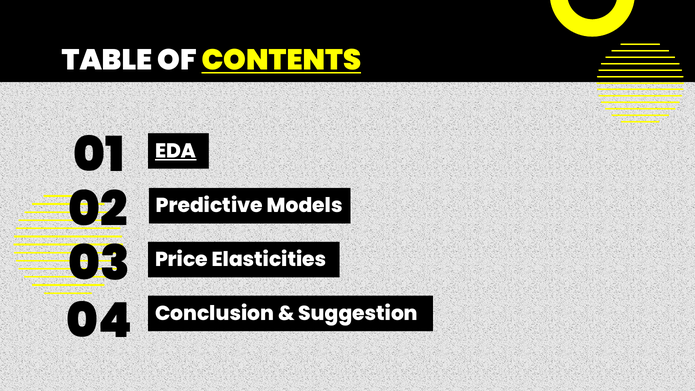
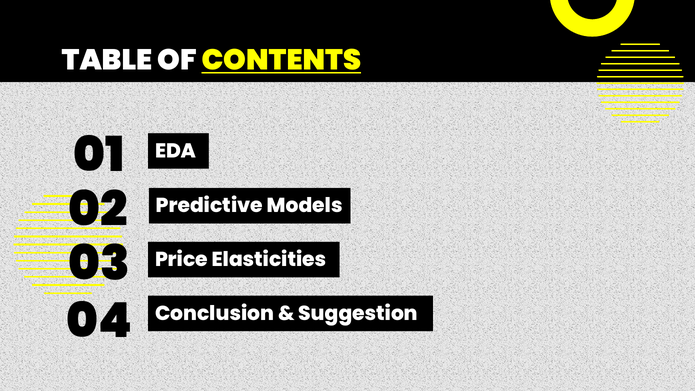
EDA underline: present -> none
